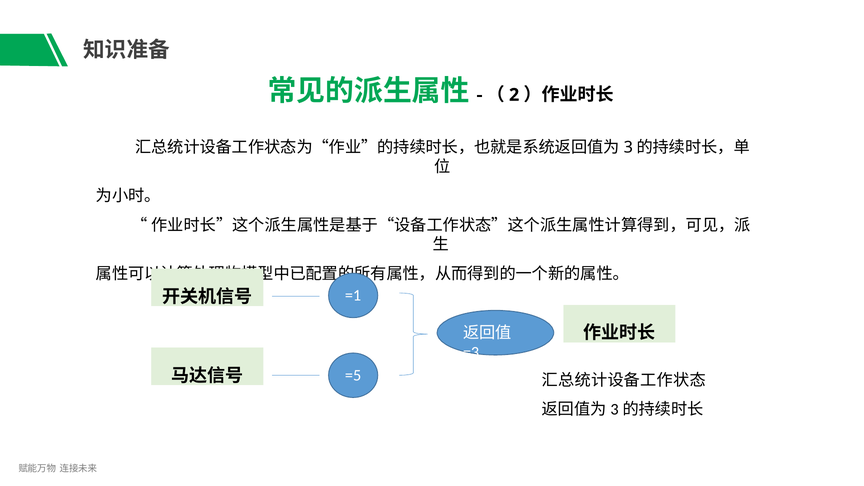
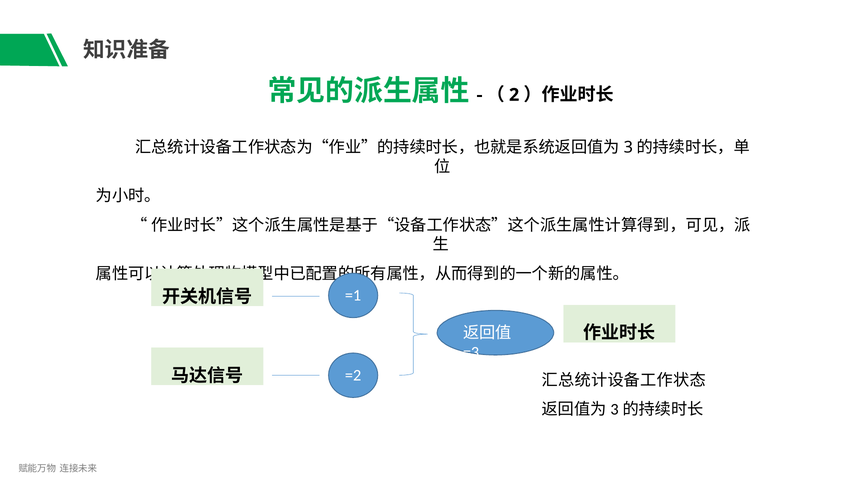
=5: =5 -> =2
